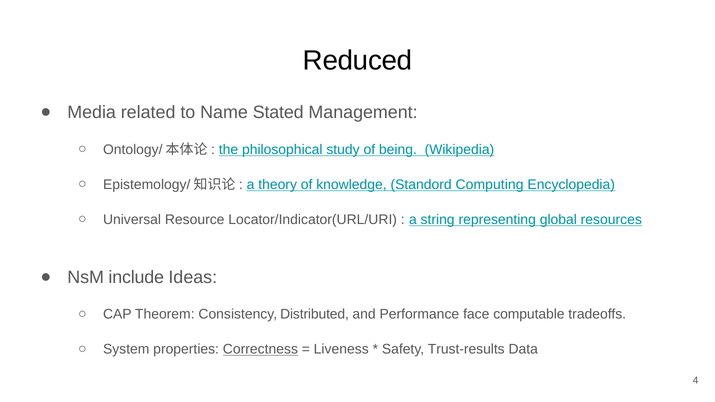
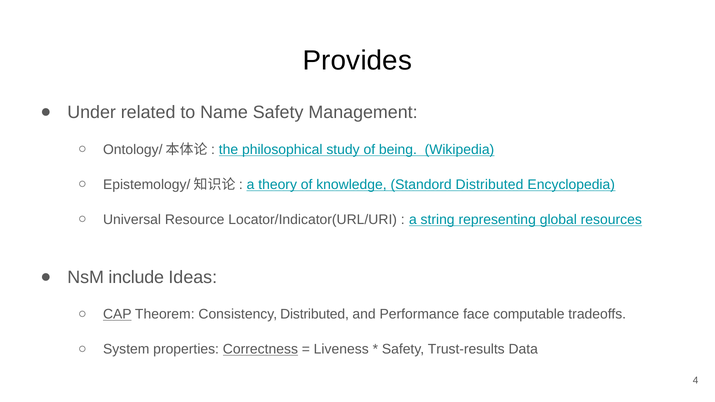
Reduced: Reduced -> Provides
Media: Media -> Under
Name Stated: Stated -> Safety
Standord Computing: Computing -> Distributed
CAP underline: none -> present
